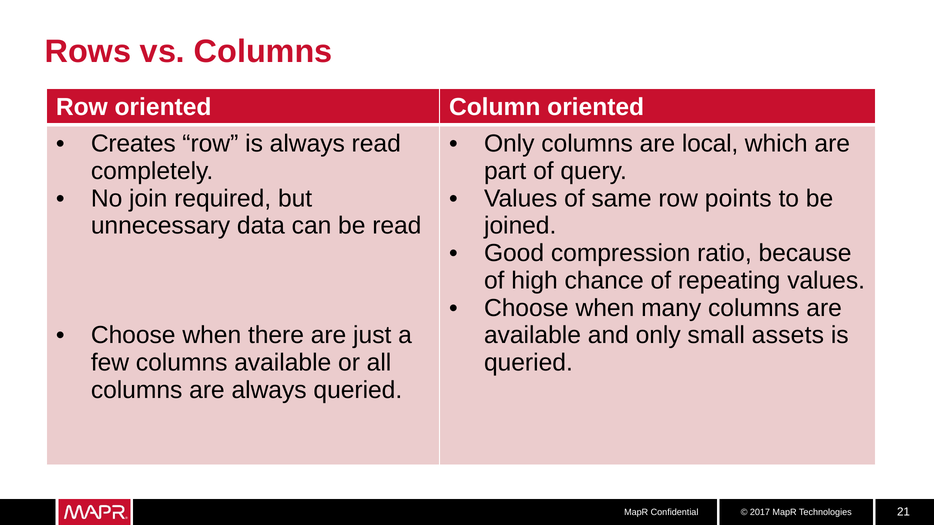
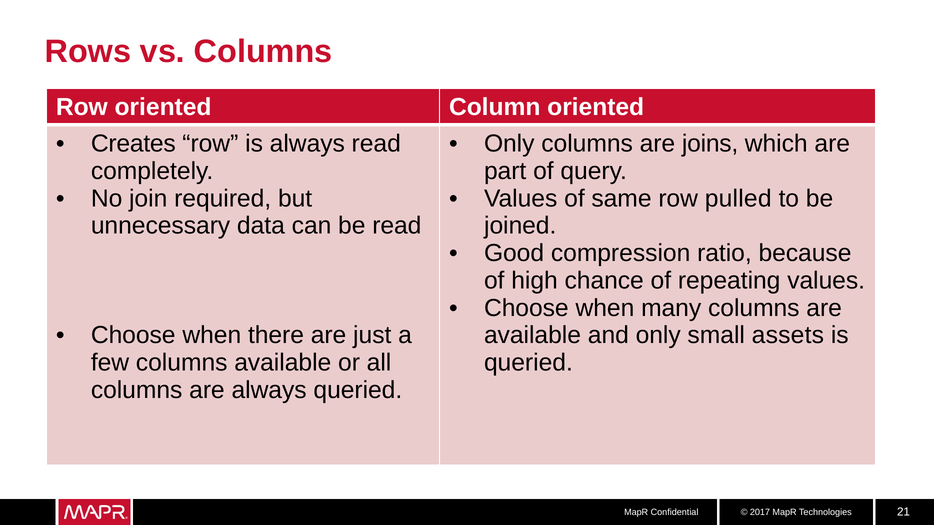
local: local -> joins
points: points -> pulled
